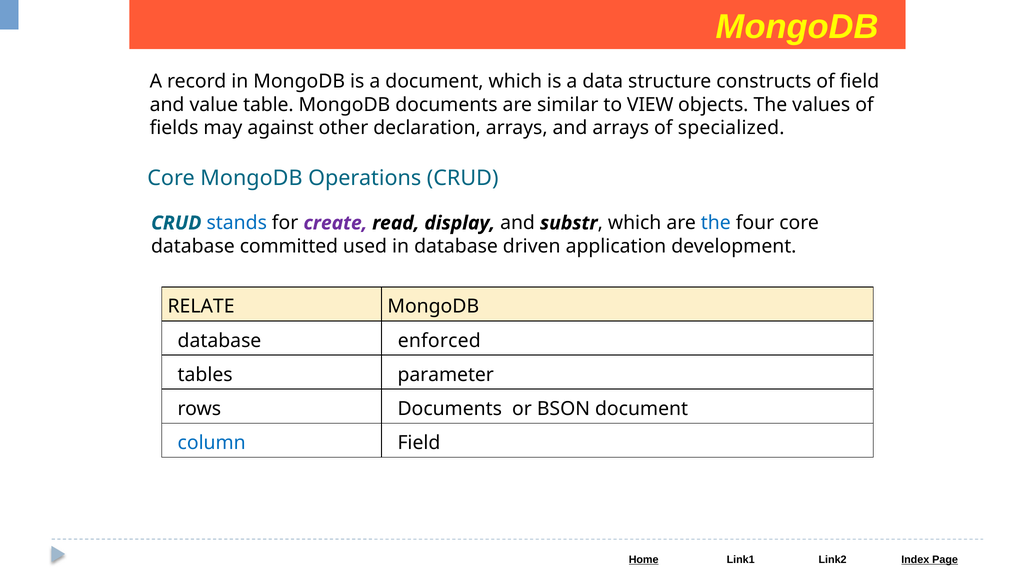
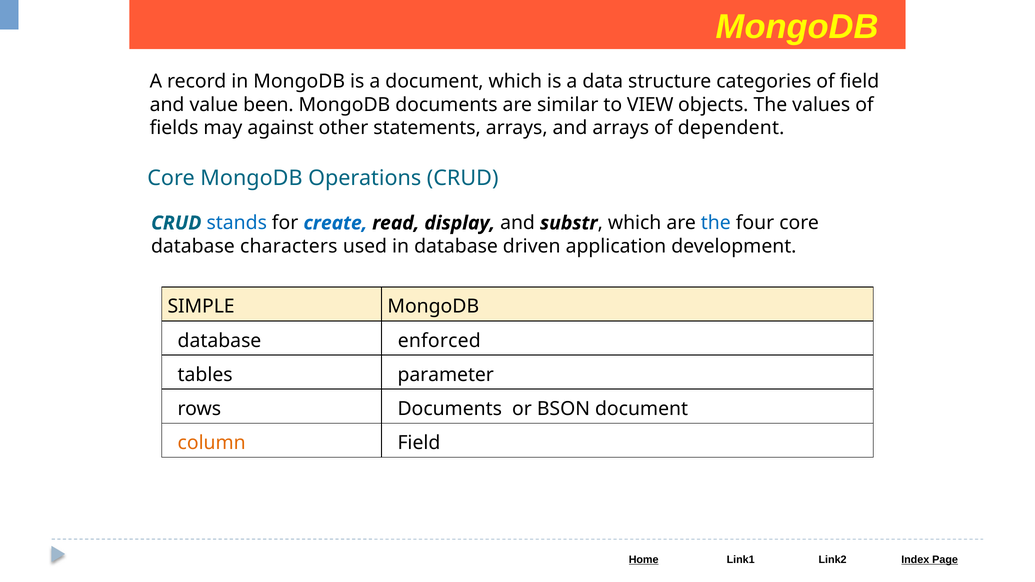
constructs: constructs -> categories
table: table -> been
declaration: declaration -> statements
specialized: specialized -> dependent
create colour: purple -> blue
committed: committed -> characters
RELATE: RELATE -> SIMPLE
column colour: blue -> orange
